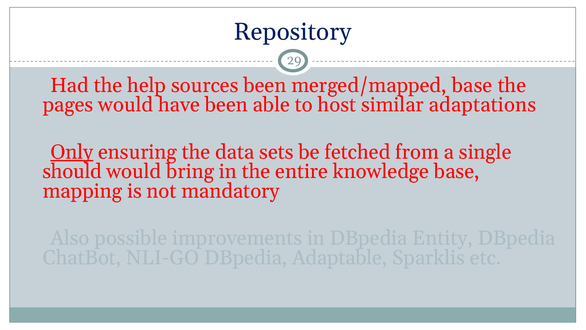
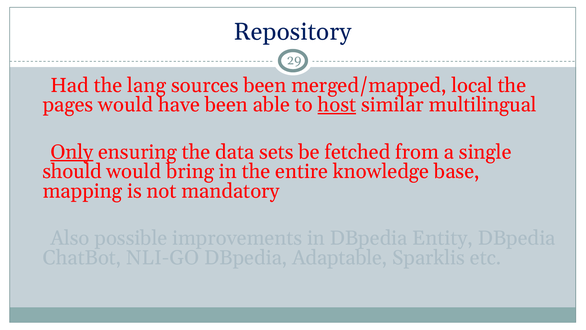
help: help -> lang
merged/mapped base: base -> local
host underline: none -> present
adaptations: adaptations -> multilingual
